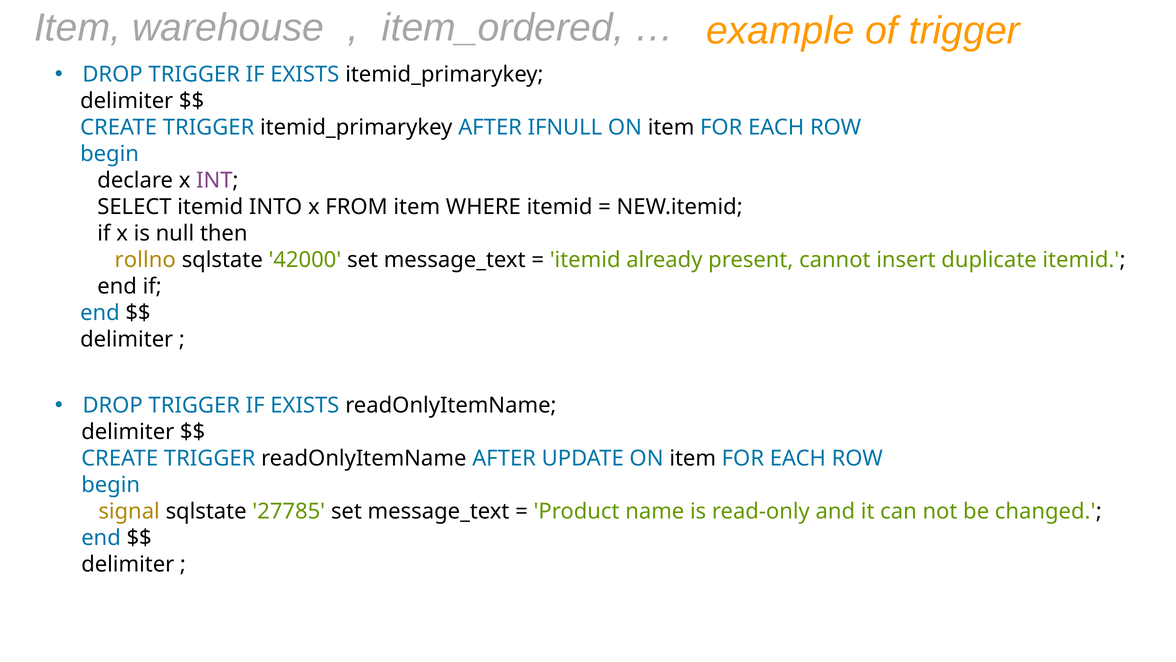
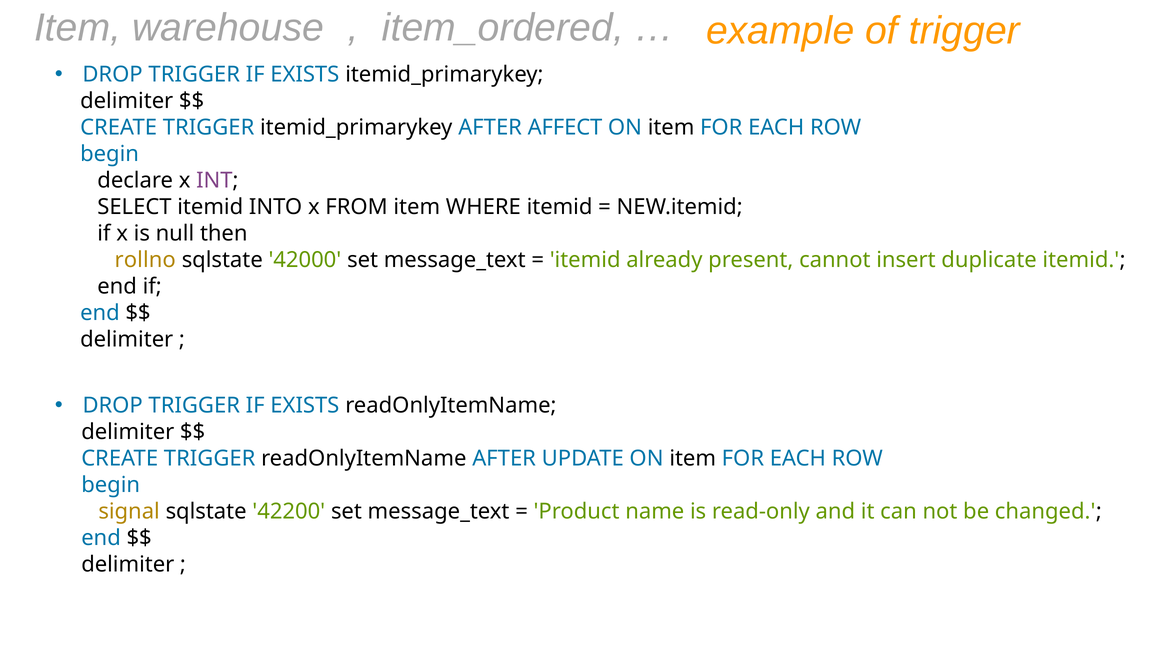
IFNULL: IFNULL -> AFFECT
27785: 27785 -> 42200
